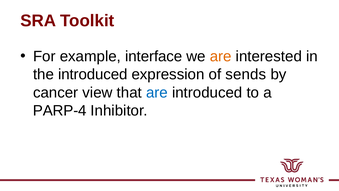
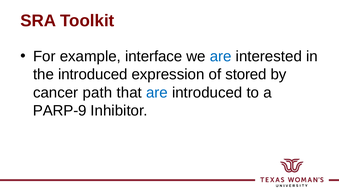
are at (221, 56) colour: orange -> blue
sends: sends -> stored
view: view -> path
PARP-4: PARP-4 -> PARP-9
